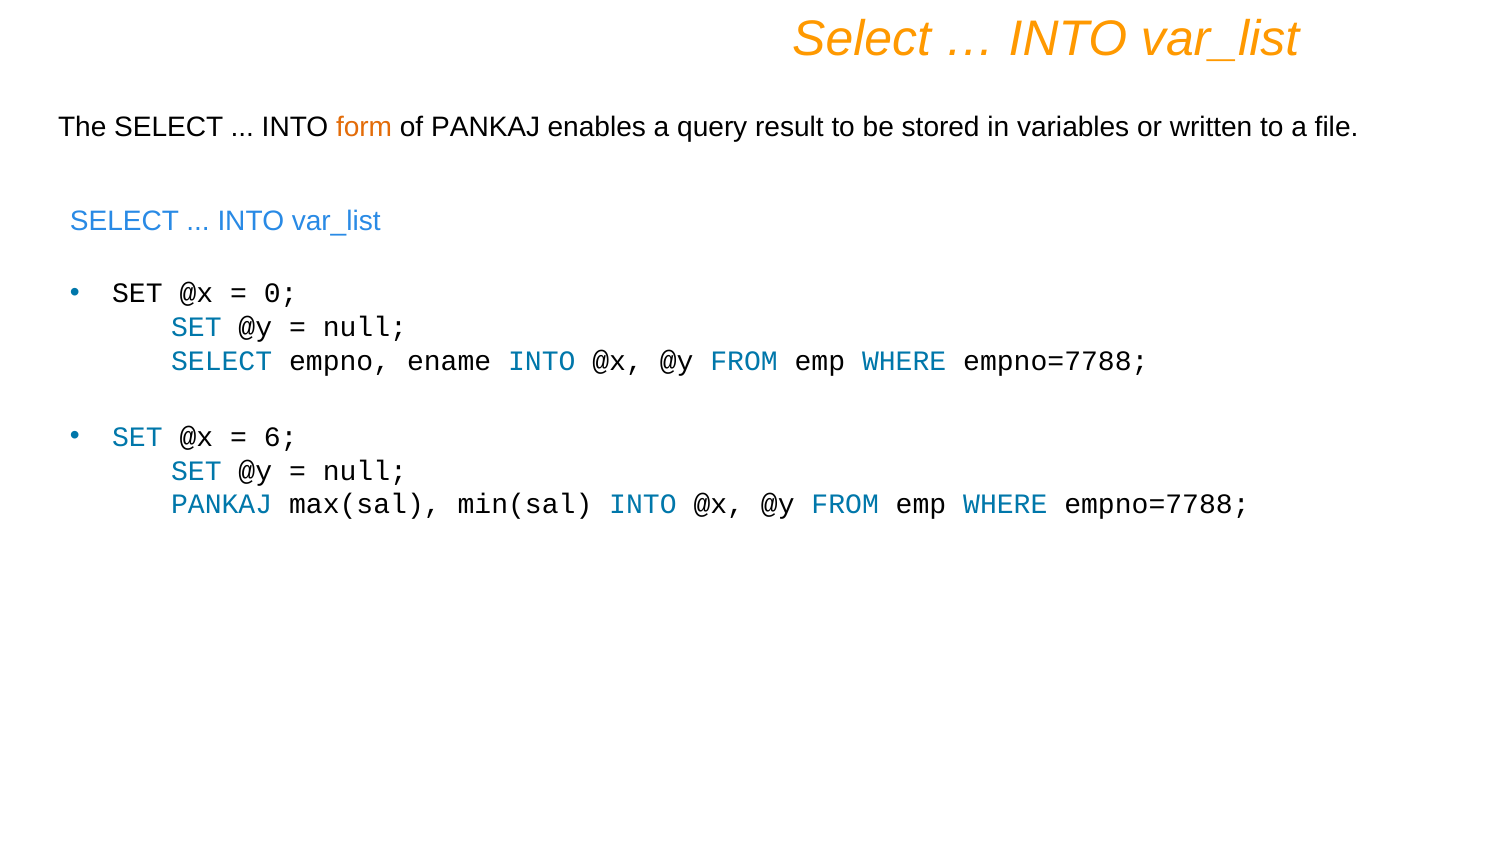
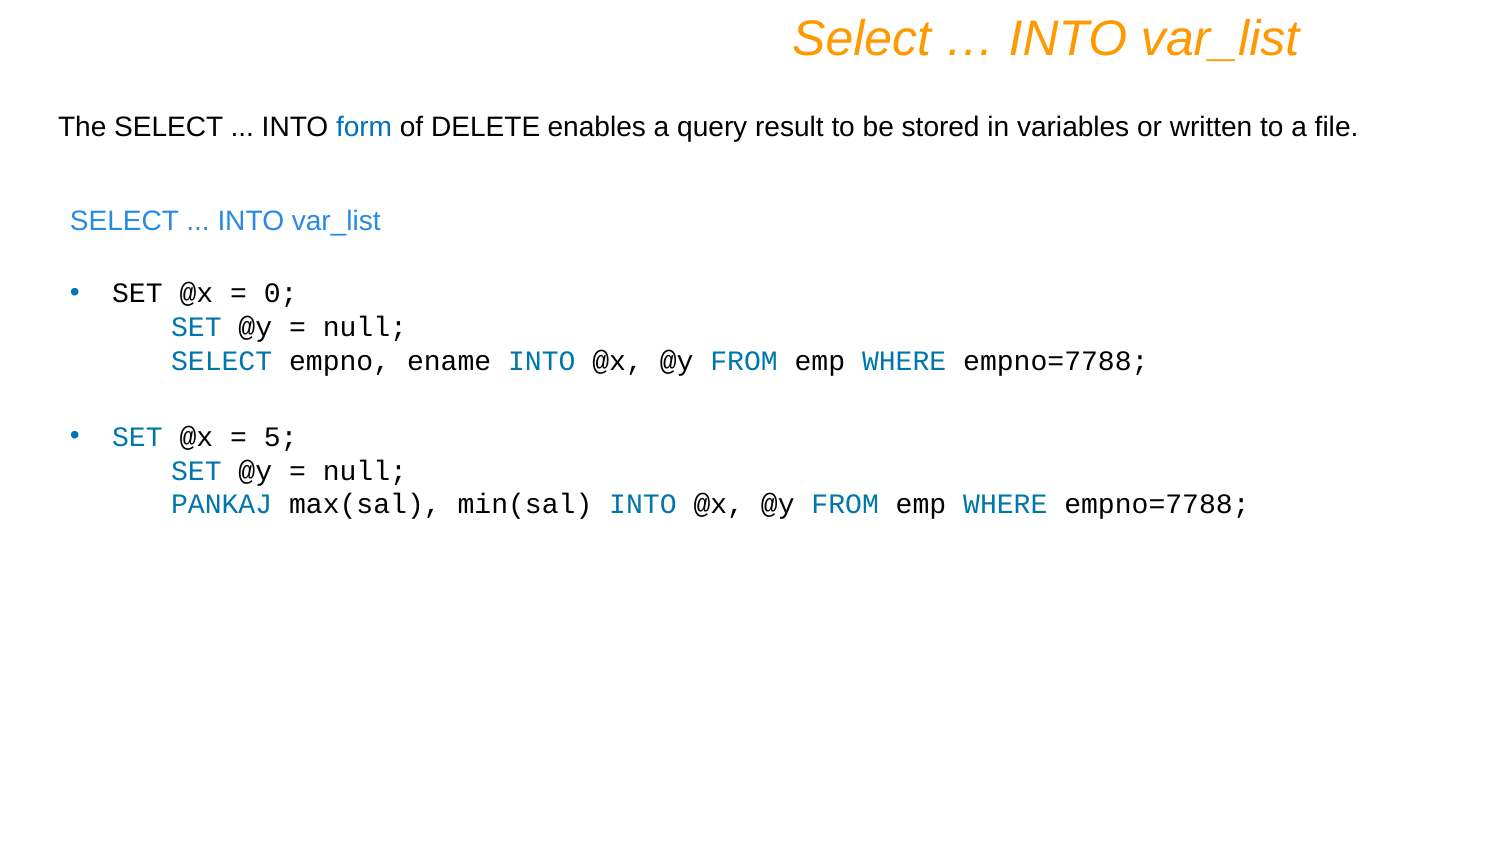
form colour: orange -> blue
of PANKAJ: PANKAJ -> DELETE
6: 6 -> 5
